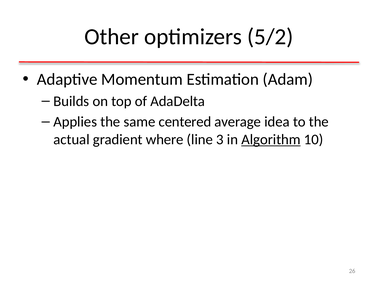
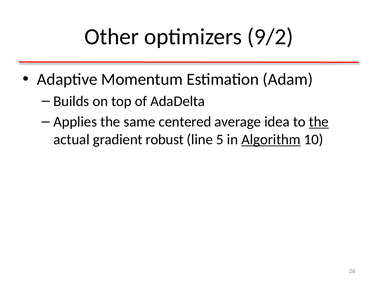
5/2: 5/2 -> 9/2
the at (319, 122) underline: none -> present
where: where -> robust
3: 3 -> 5
